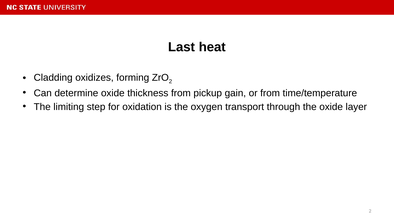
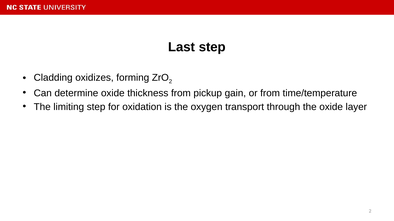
Last heat: heat -> step
